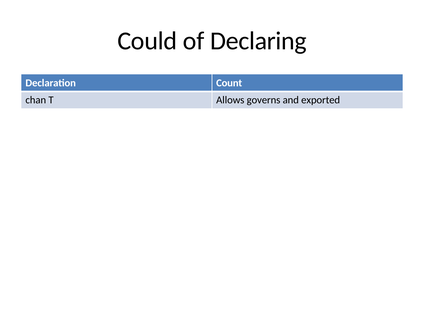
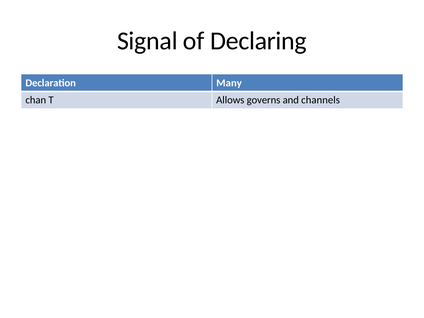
Could: Could -> Signal
Count: Count -> Many
exported: exported -> channels
